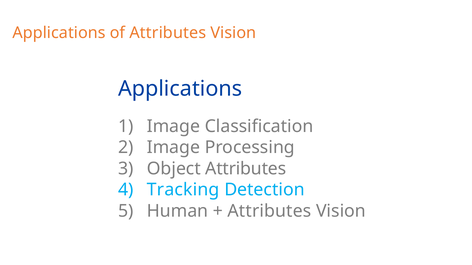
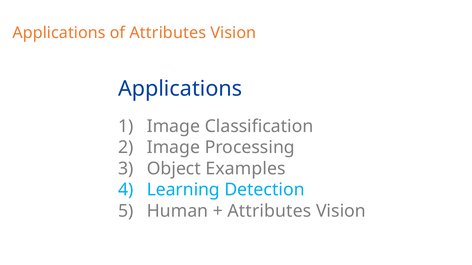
Object Attributes: Attributes -> Examples
Tracking: Tracking -> Learning
